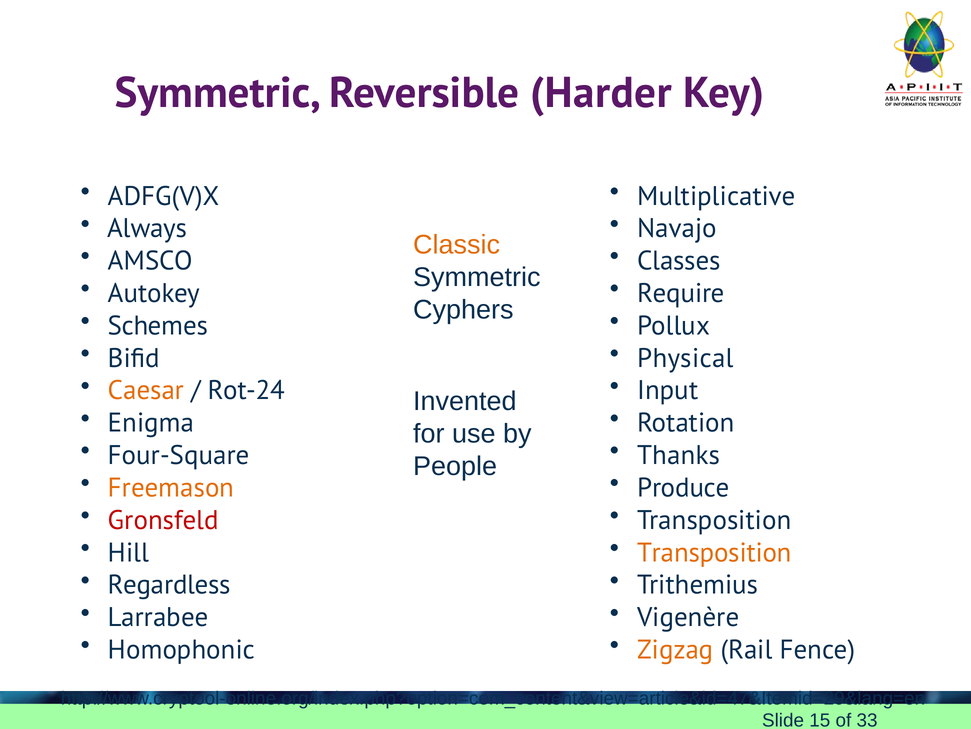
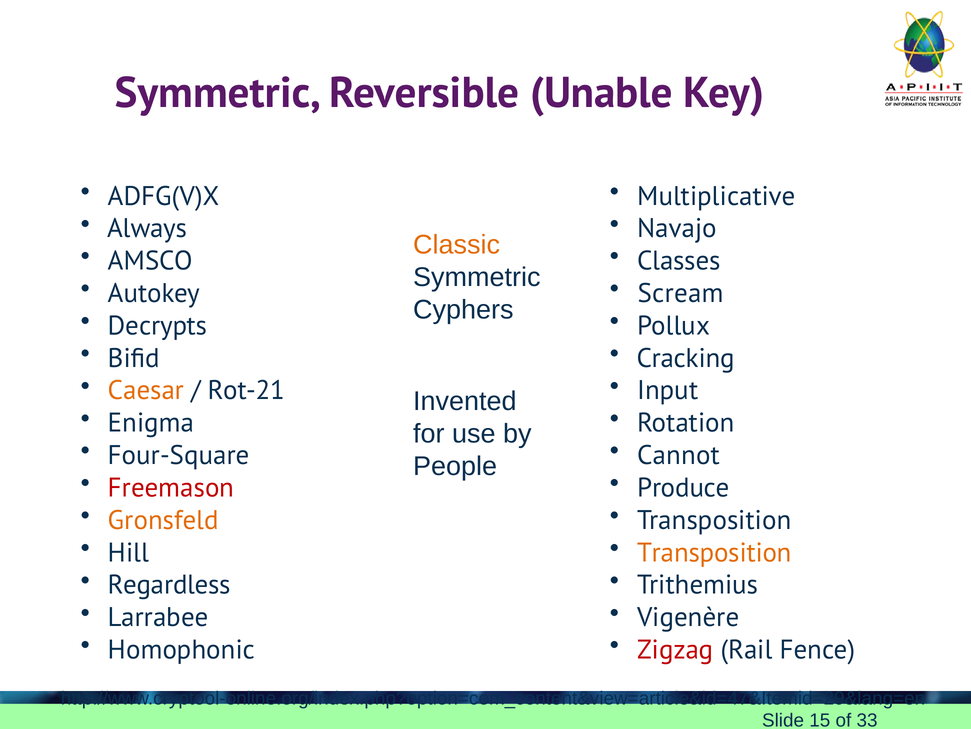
Harder: Harder -> Unable
Require: Require -> Scream
Schemes: Schemes -> Decrypts
Physical: Physical -> Cracking
Rot-24: Rot-24 -> Rot-21
Thanks: Thanks -> Cannot
Freemason colour: orange -> red
Gronsfeld colour: red -> orange
Zigzag colour: orange -> red
